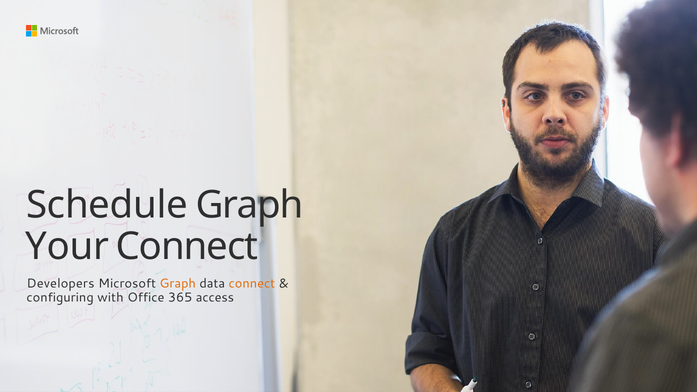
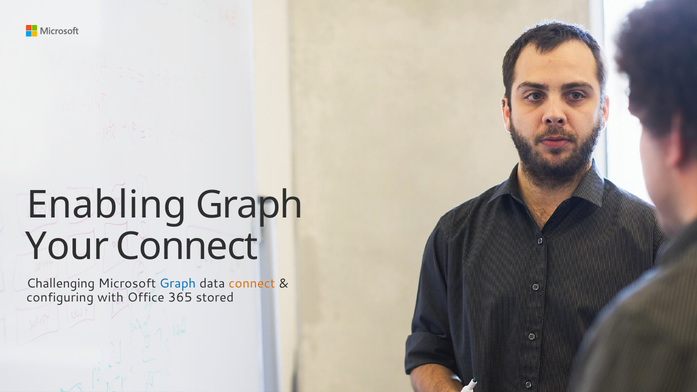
Schedule: Schedule -> Enabling
Developers: Developers -> Challenging
Graph at (178, 284) colour: orange -> blue
access: access -> stored
